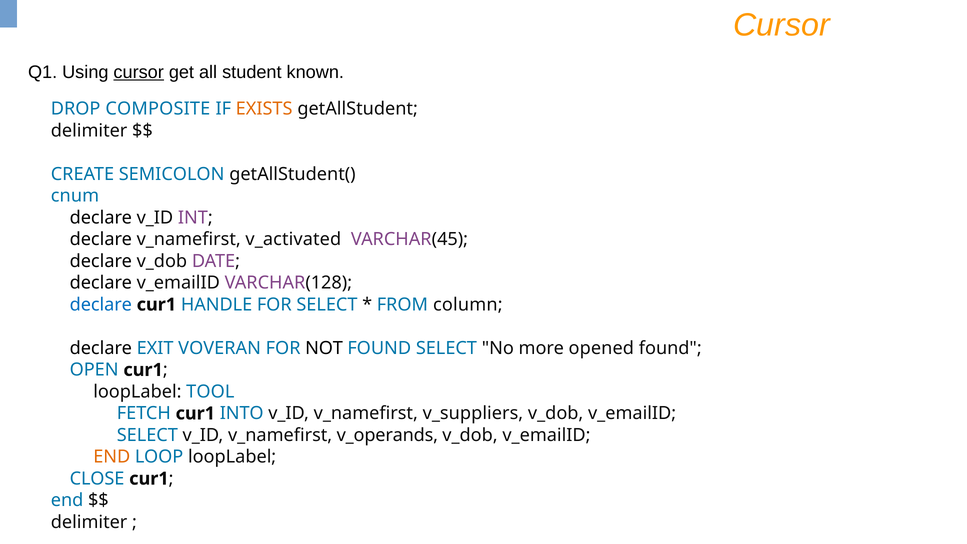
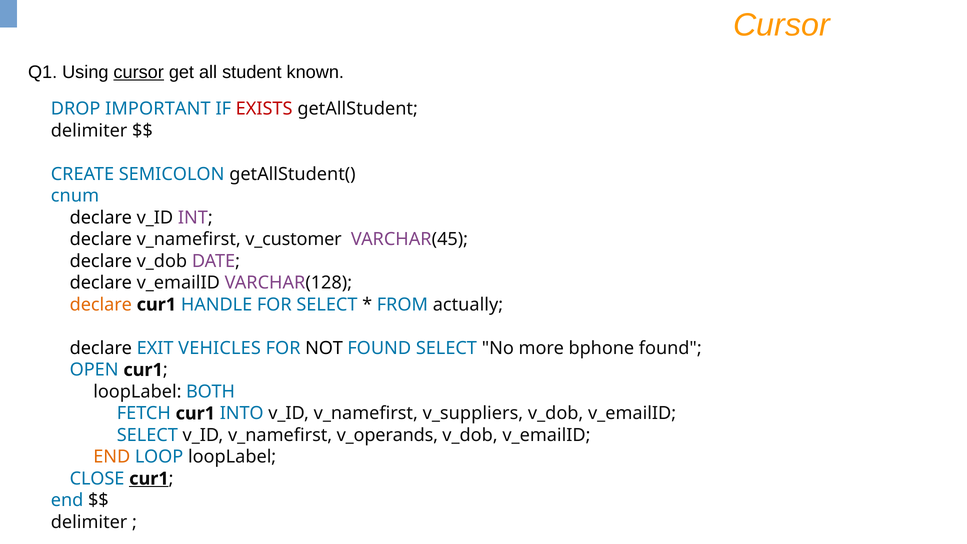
COMPOSITE: COMPOSITE -> IMPORTANT
EXISTS colour: orange -> red
v_activated: v_activated -> v_customer
declare at (101, 305) colour: blue -> orange
column: column -> actually
VOVERAN: VOVERAN -> VEHICLES
opened: opened -> bphone
TOOL: TOOL -> BOTH
cur1 at (149, 479) underline: none -> present
